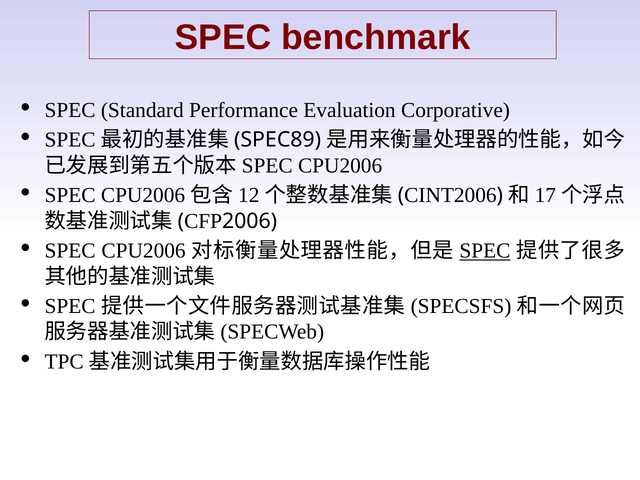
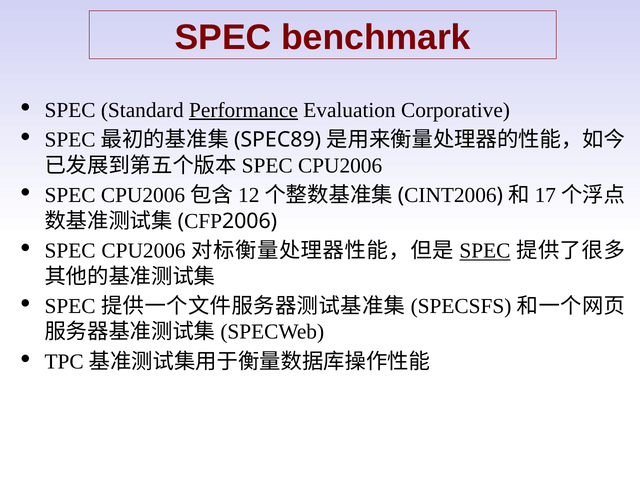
Performance underline: none -> present
